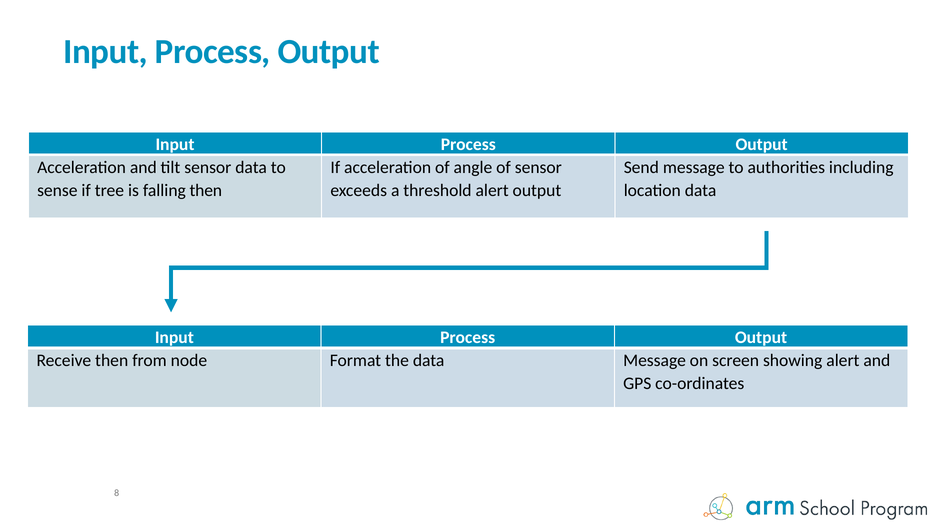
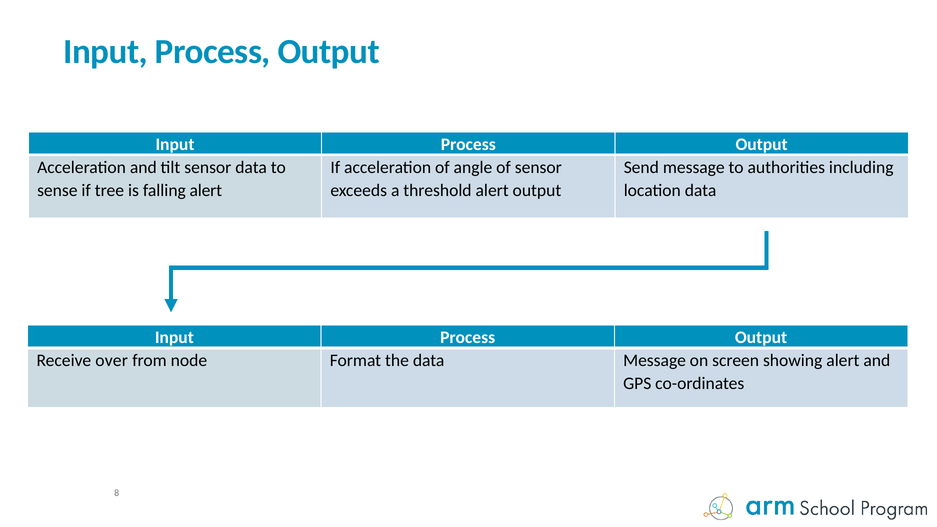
falling then: then -> alert
Receive then: then -> over
